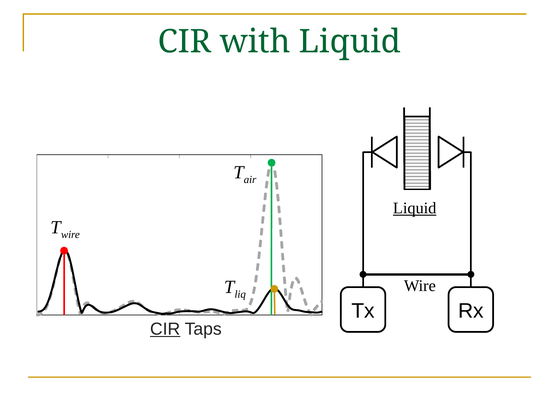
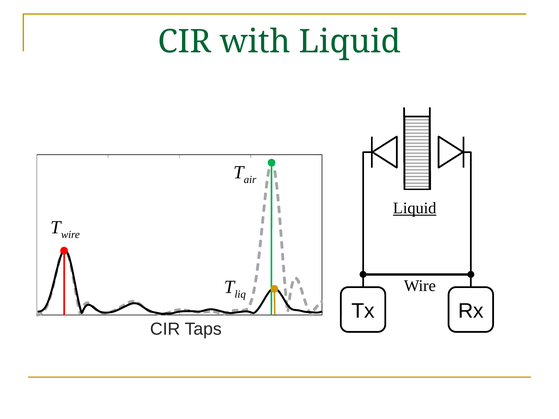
CIR at (165, 329) underline: present -> none
